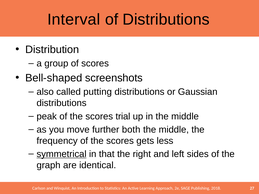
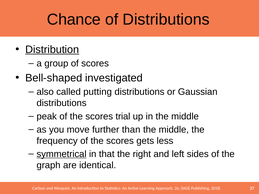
Interval: Interval -> Chance
Distribution underline: none -> present
screenshots: screenshots -> investigated
both: both -> than
